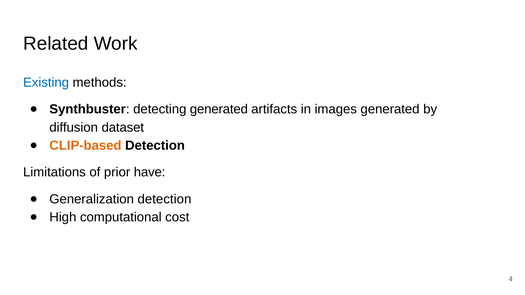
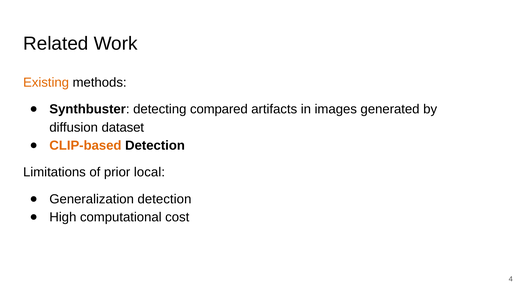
Existing colour: blue -> orange
detecting generated: generated -> compared
have: have -> local
